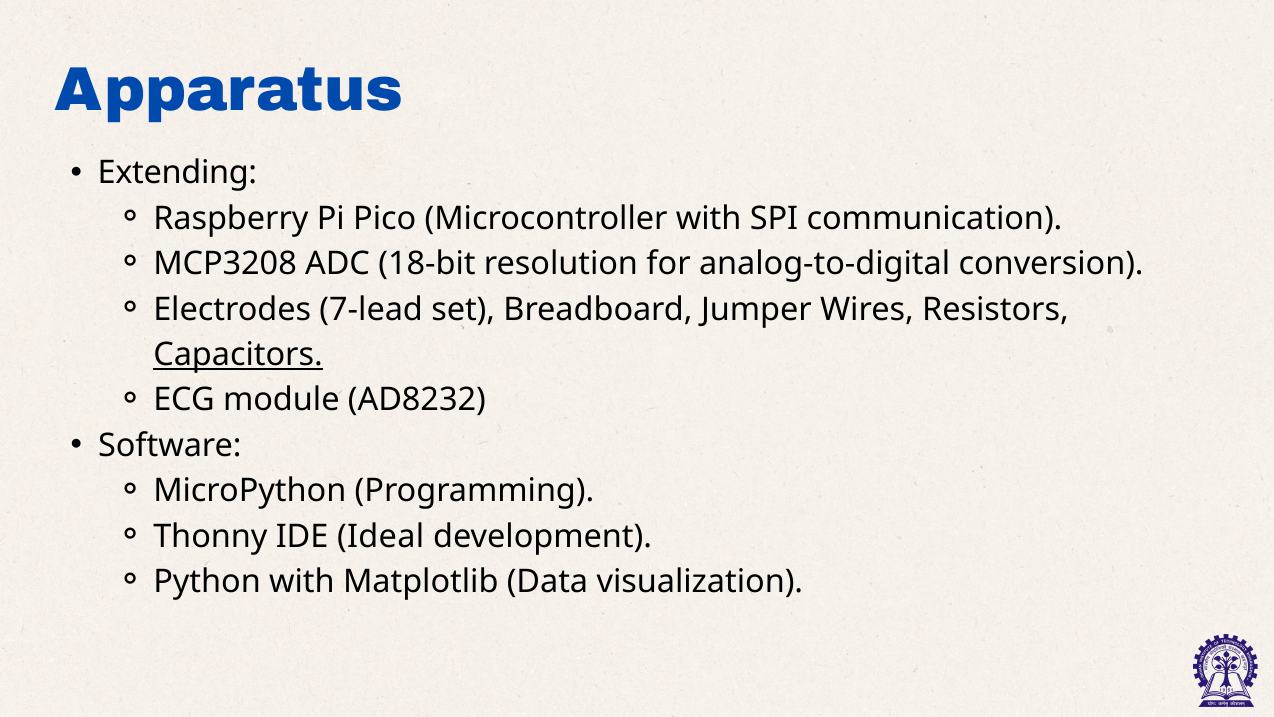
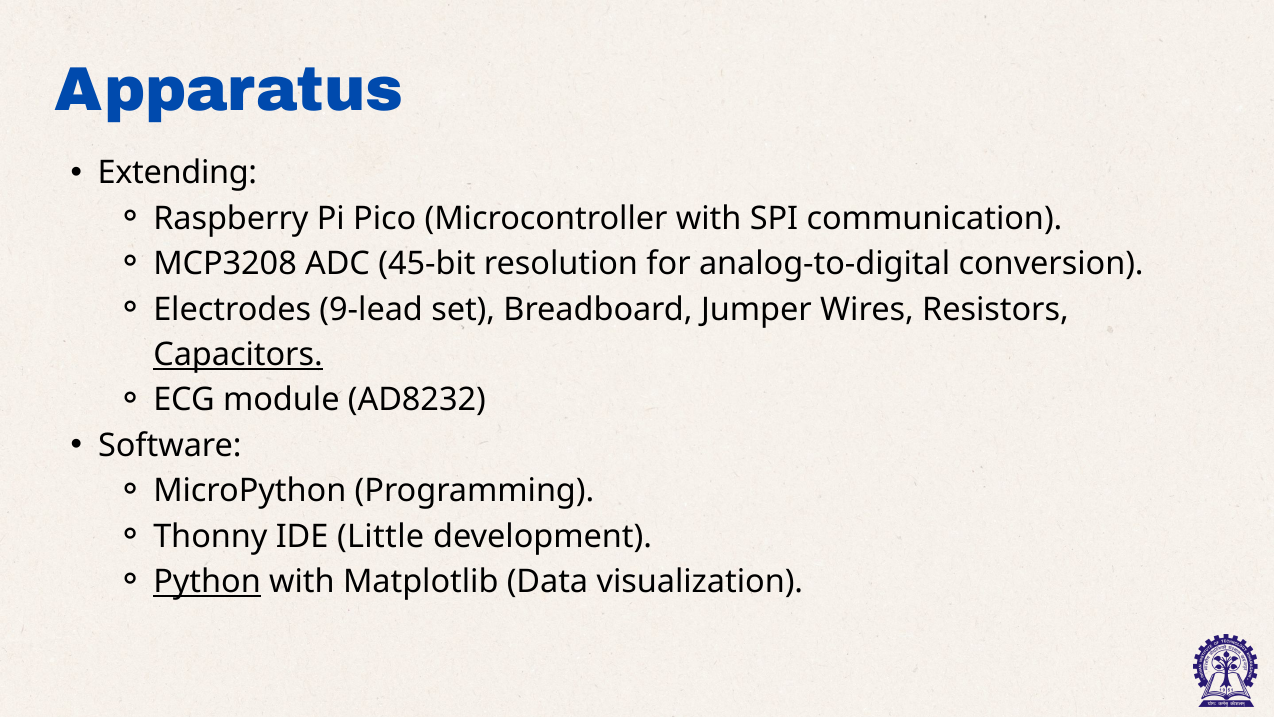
18-bit: 18-bit -> 45-bit
7-lead: 7-lead -> 9-lead
Ideal: Ideal -> Little
Python underline: none -> present
